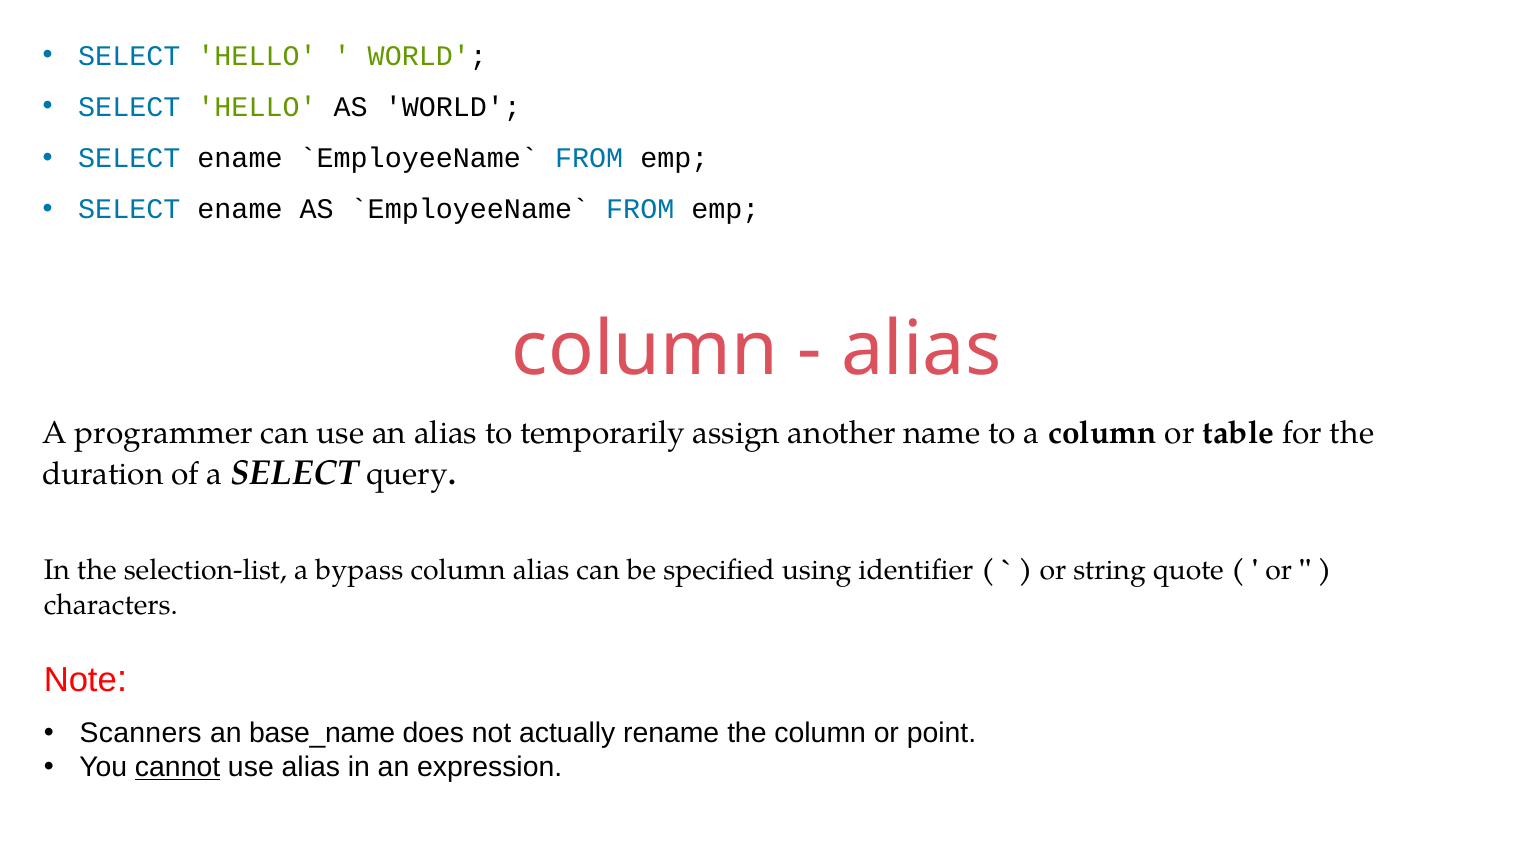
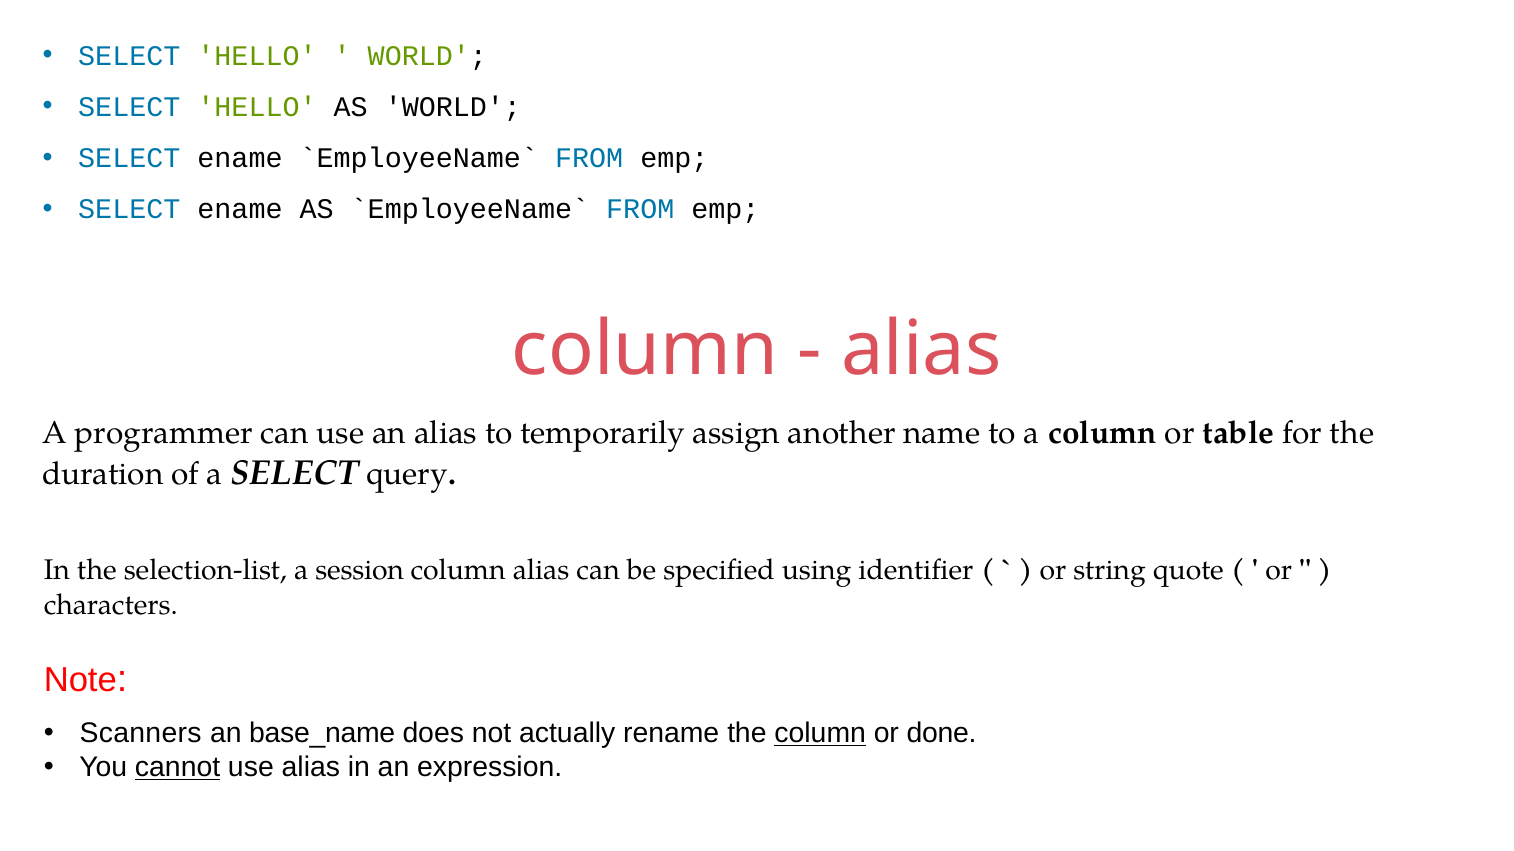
bypass: bypass -> session
column at (820, 734) underline: none -> present
point: point -> done
